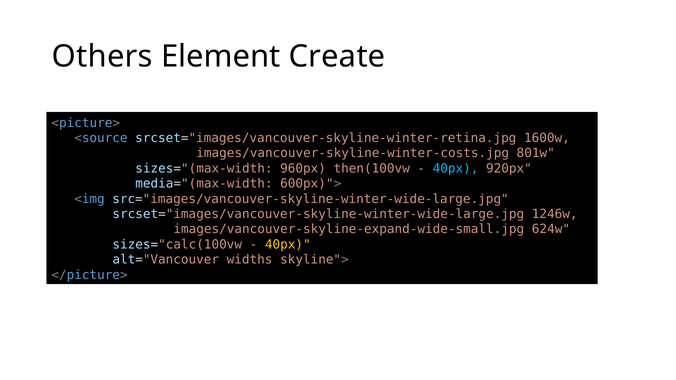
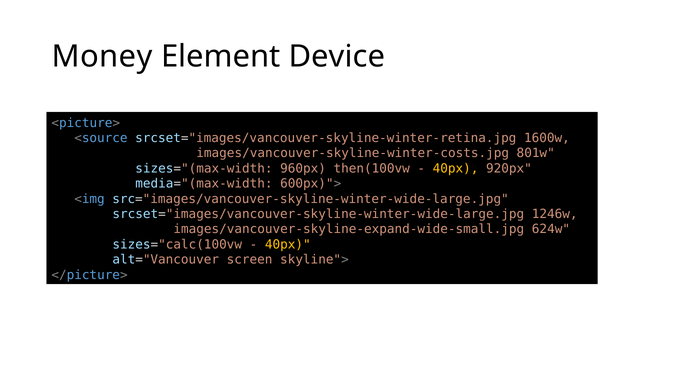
Others: Others -> Money
Create: Create -> Device
40px at (456, 169) colour: light blue -> yellow
widths: widths -> screen
